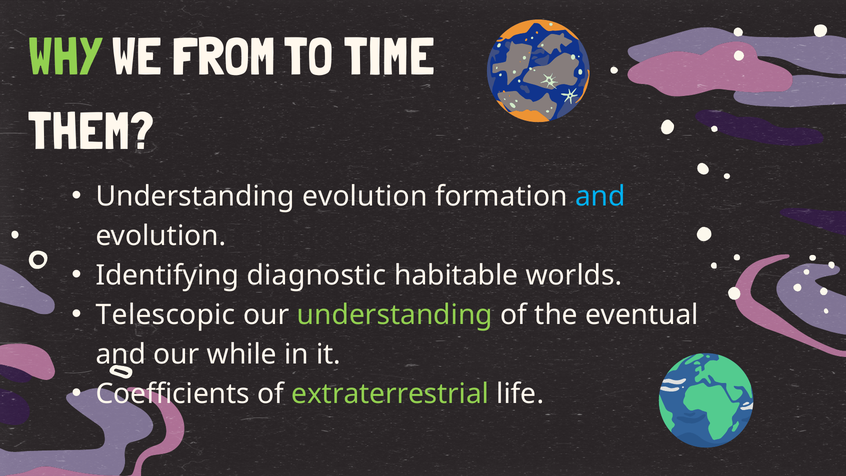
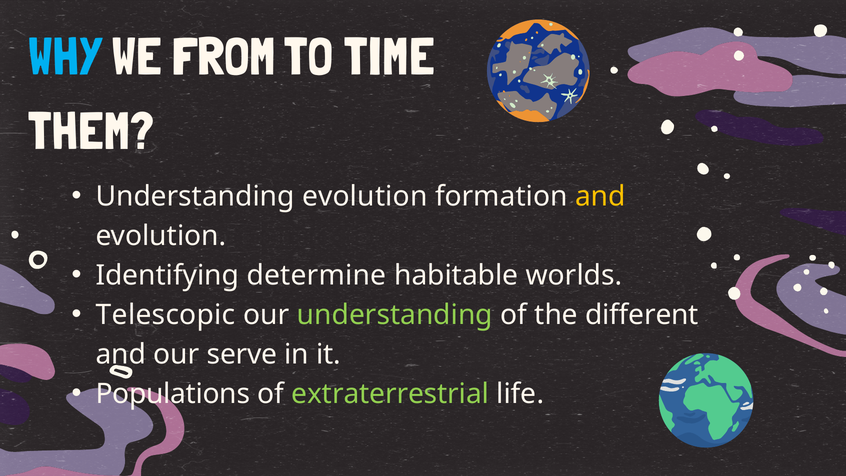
WHY colour: light green -> light blue
and at (600, 196) colour: light blue -> yellow
diagnostic: diagnostic -> determine
eventual: eventual -> different
while: while -> serve
Coefficients: Coefficients -> Populations
